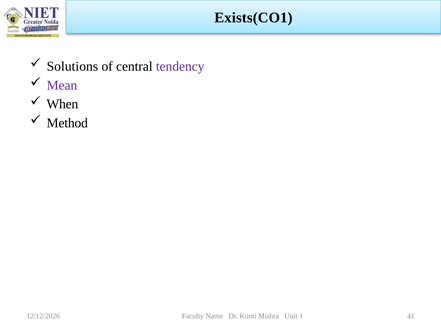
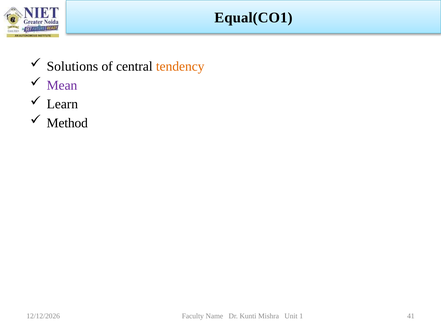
Exists(CO1: Exists(CO1 -> Equal(CO1
tendency colour: purple -> orange
When: When -> Learn
